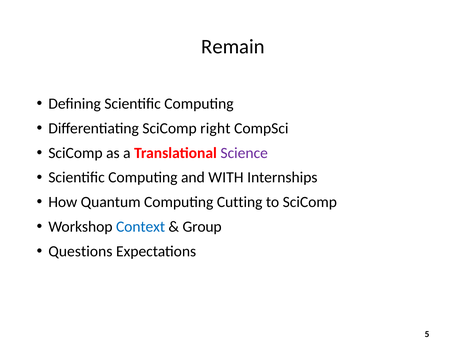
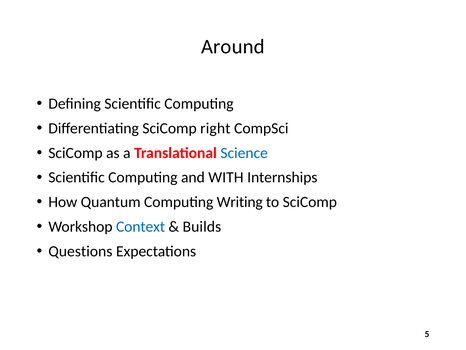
Remain: Remain -> Around
Science colour: purple -> blue
Cutting: Cutting -> Writing
Group: Group -> Builds
